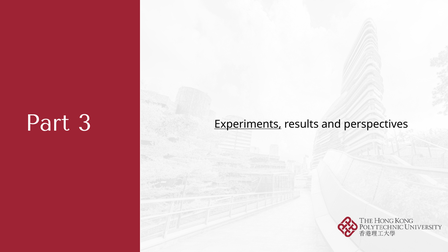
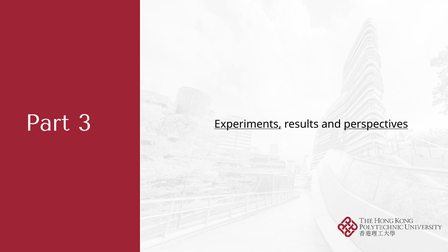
perspectives underline: none -> present
